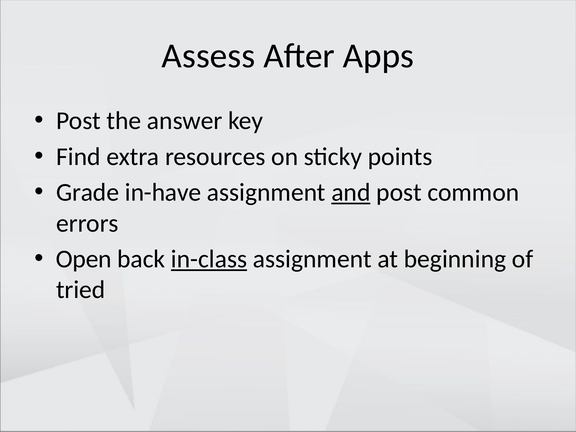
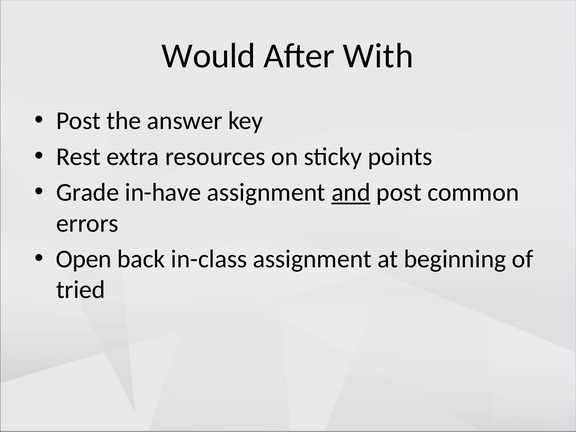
Assess: Assess -> Would
Apps: Apps -> With
Find: Find -> Rest
in-class underline: present -> none
